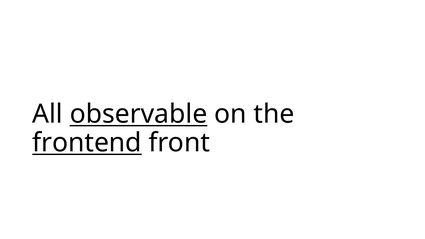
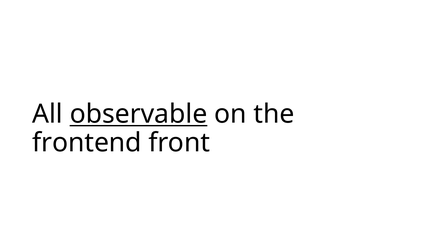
frontend underline: present -> none
